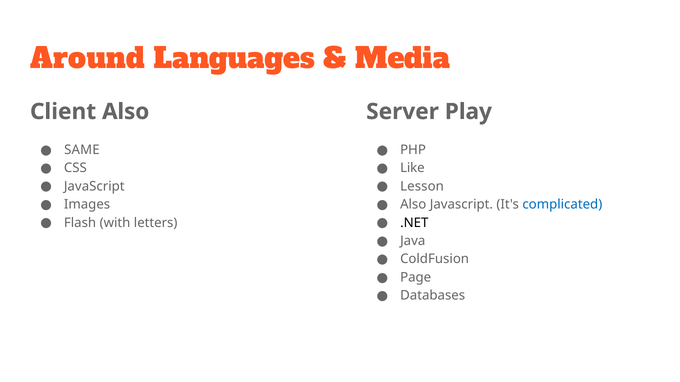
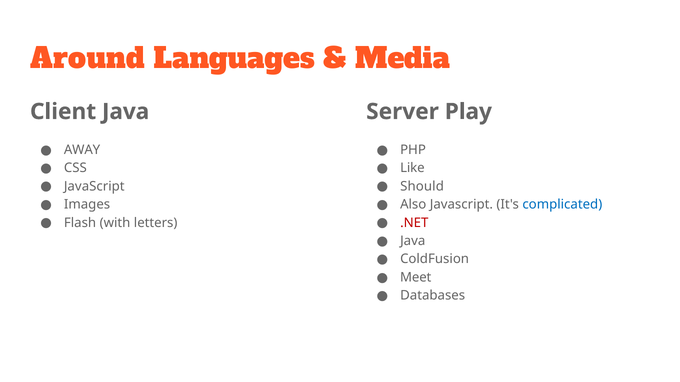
Client Also: Also -> Java
SAME: SAME -> AWAY
Lesson: Lesson -> Should
.NET colour: black -> red
Page: Page -> Meet
